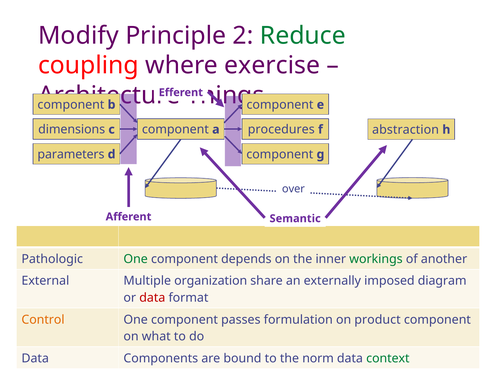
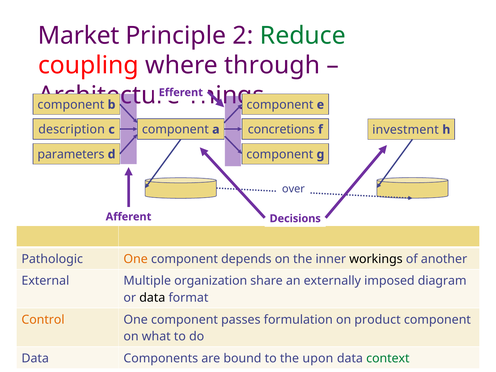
Modify: Modify -> Market
exercise: exercise -> through
dimensions: dimensions -> description
procedures: procedures -> concretions
abstraction: abstraction -> investment
Semantic: Semantic -> Decisions
One at (136, 259) colour: green -> orange
workings colour: green -> black
data at (152, 298) colour: red -> black
norm: norm -> upon
